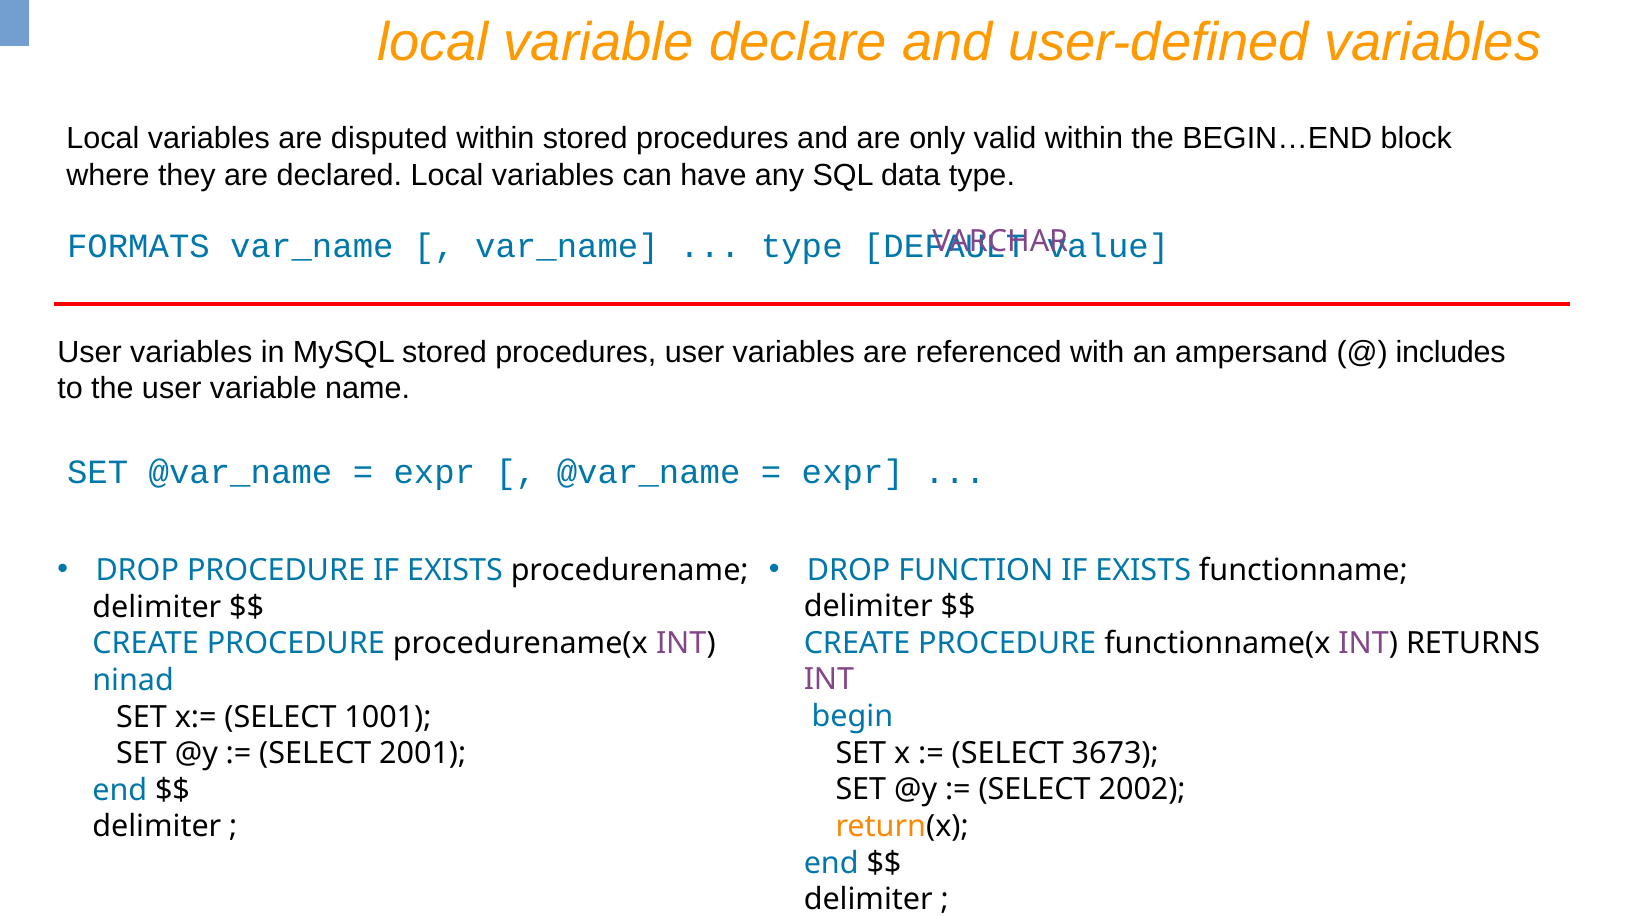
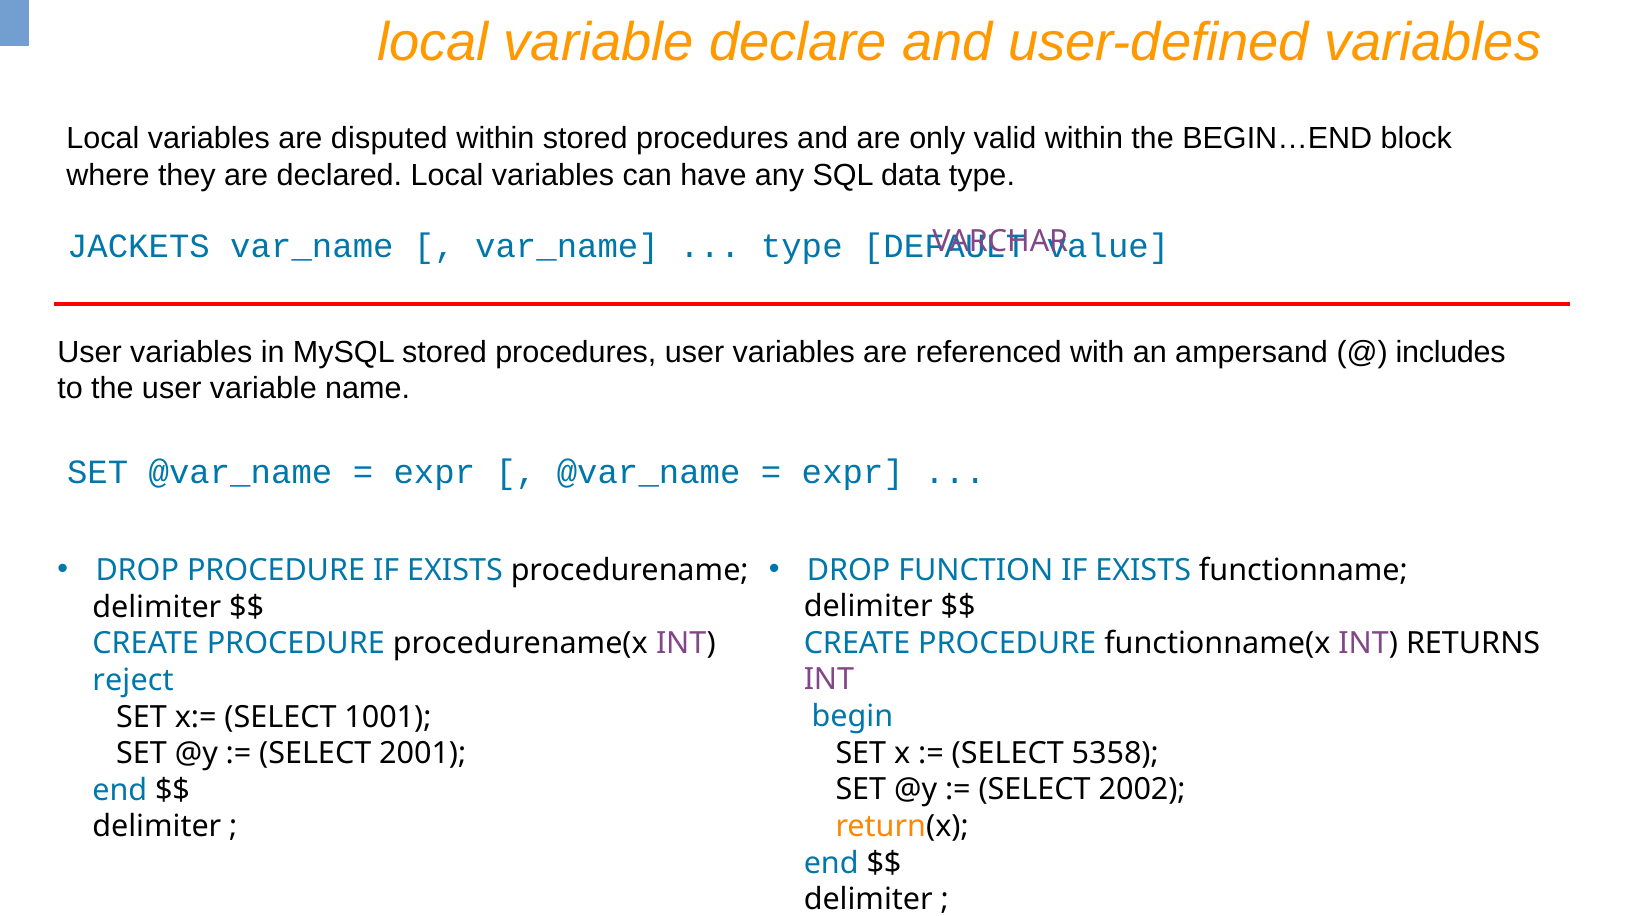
FORMATS: FORMATS -> JACKETS
ninad: ninad -> reject
3673: 3673 -> 5358
